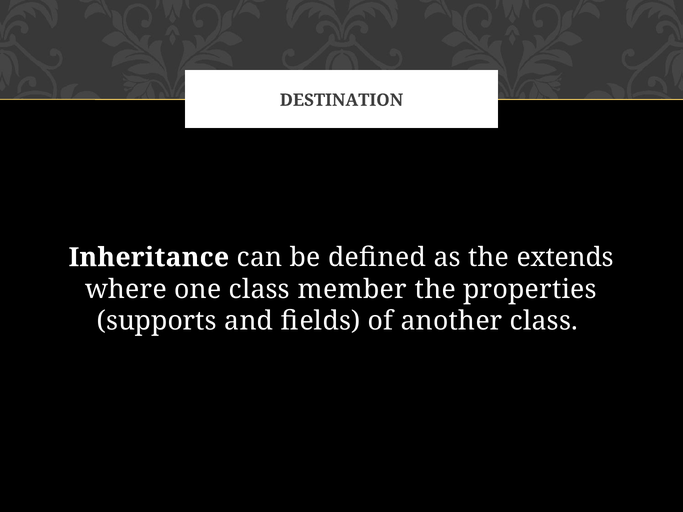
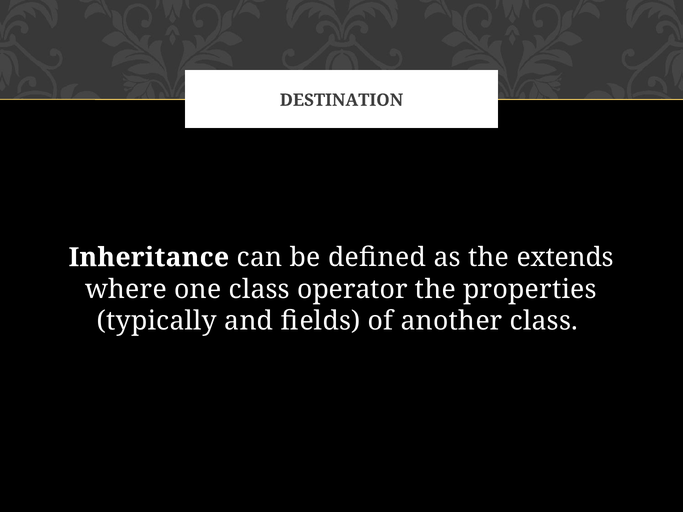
member: member -> operator
supports: supports -> typically
